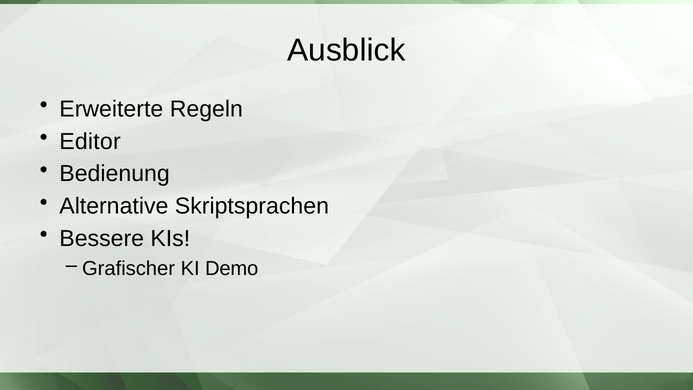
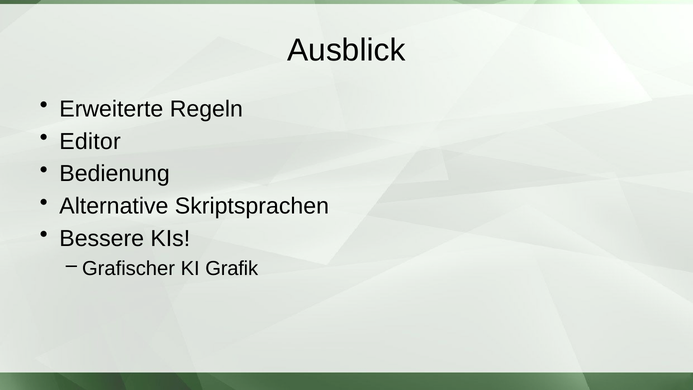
Demo: Demo -> Grafik
